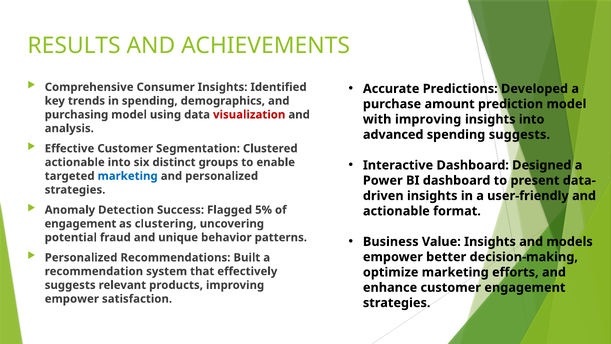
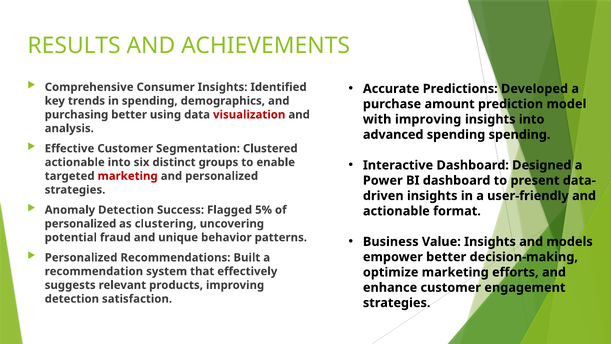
purchasing model: model -> better
spending suggests: suggests -> spending
marketing at (128, 176) colour: blue -> red
engagement at (80, 224): engagement -> personalized
empower at (72, 299): empower -> detection
